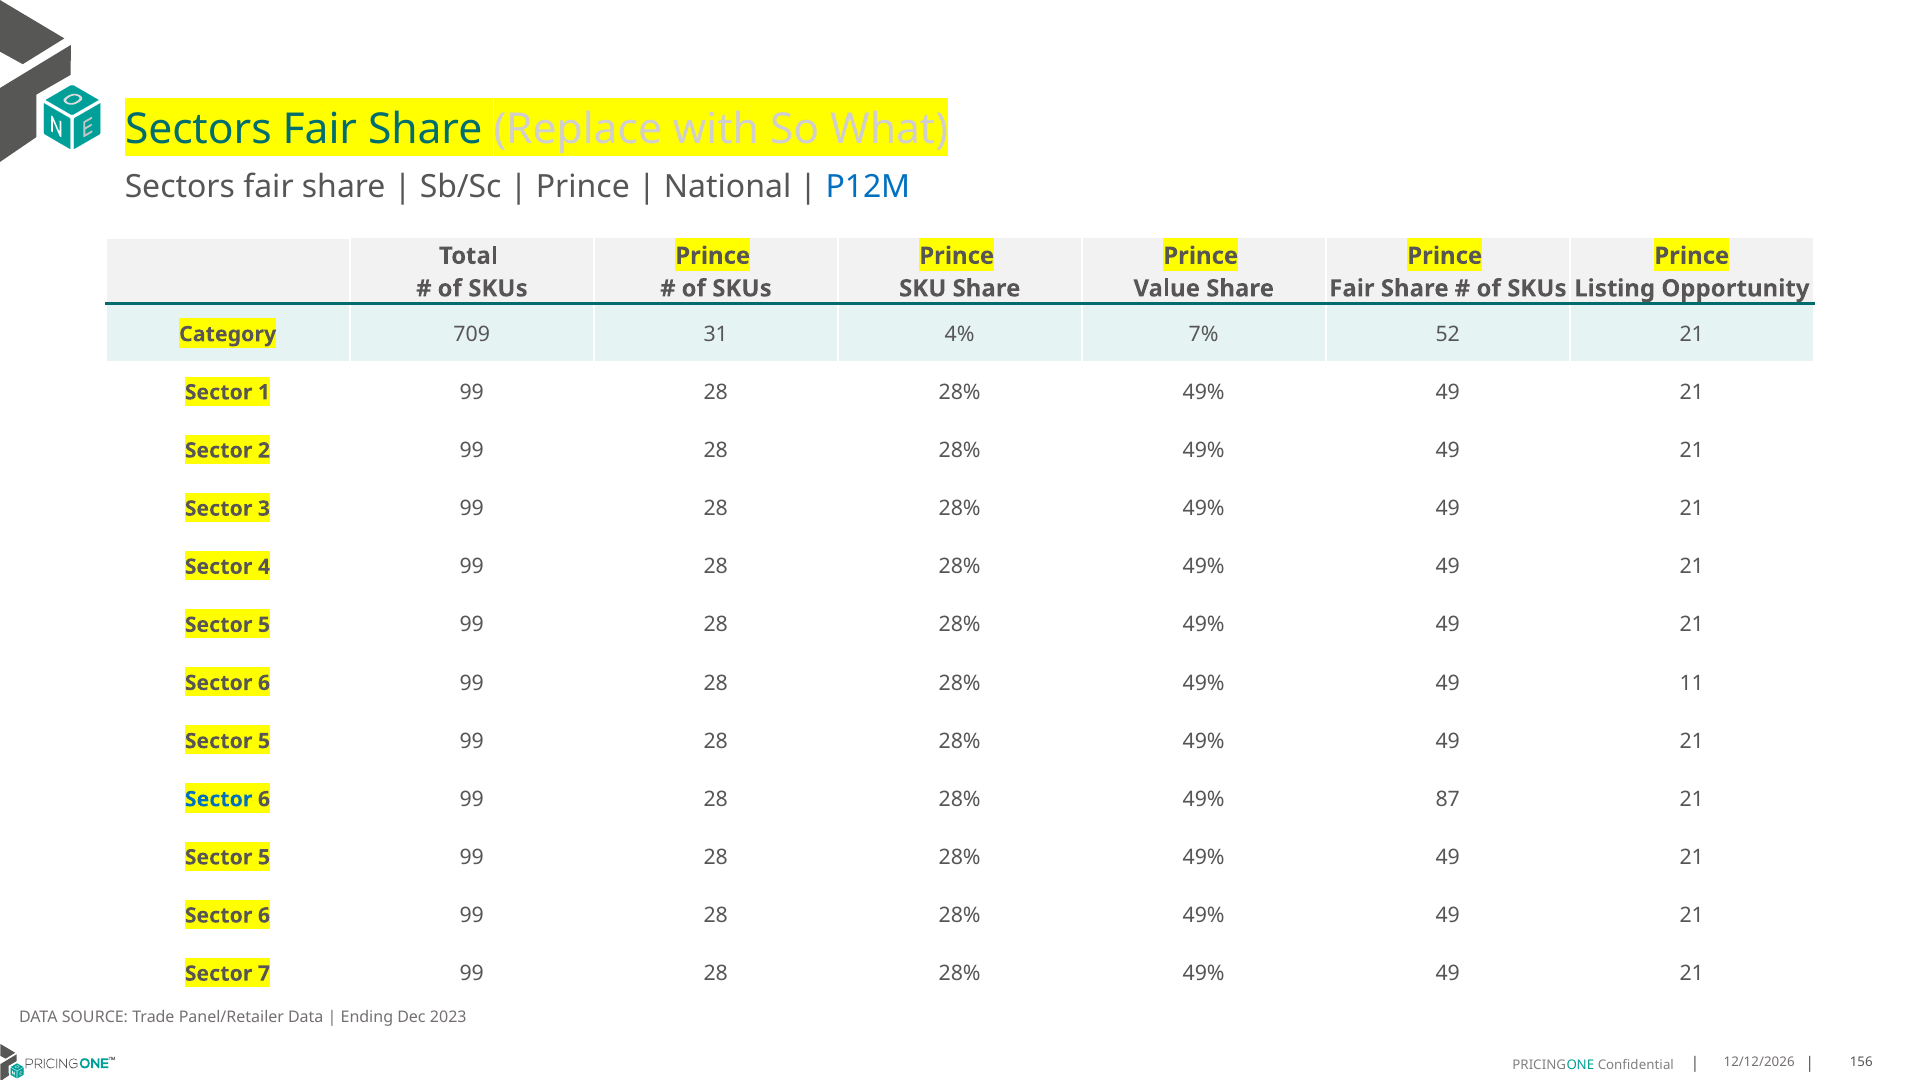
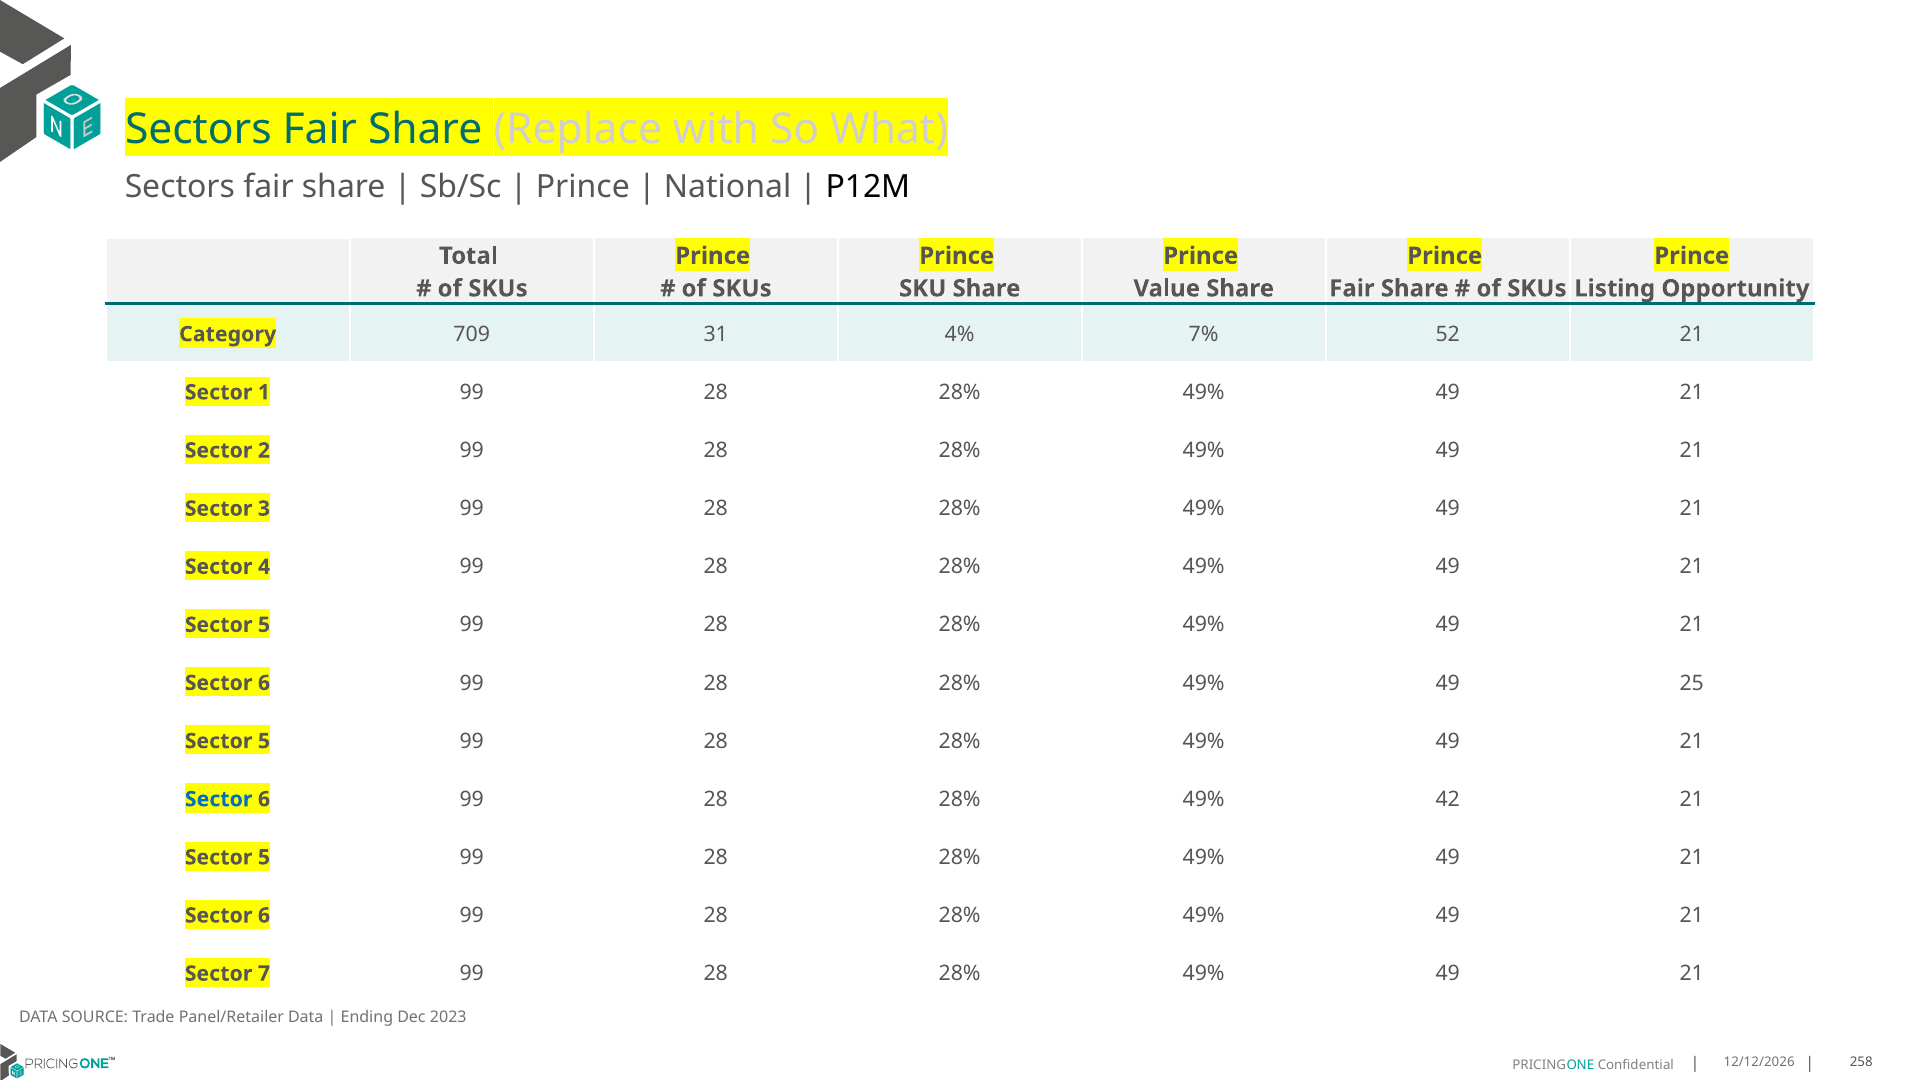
P12M colour: blue -> black
11: 11 -> 25
87: 87 -> 42
156: 156 -> 258
